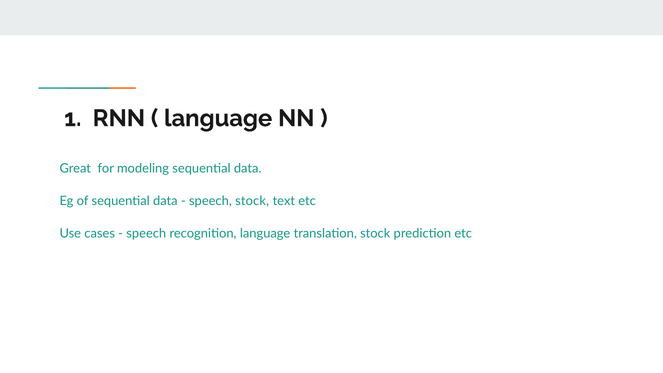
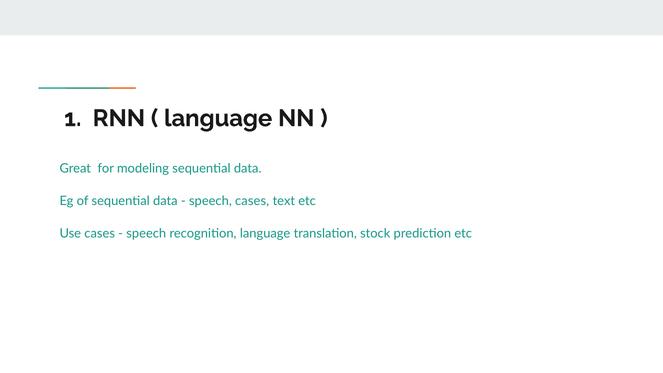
speech stock: stock -> cases
